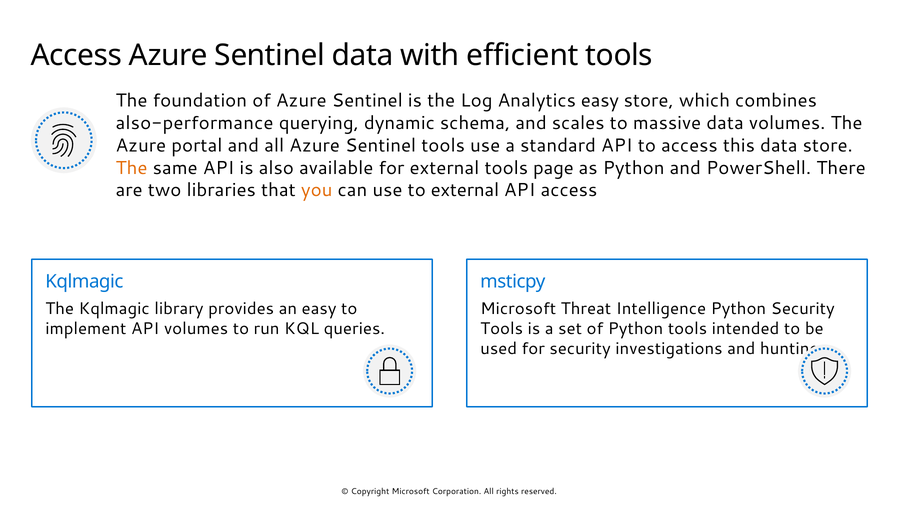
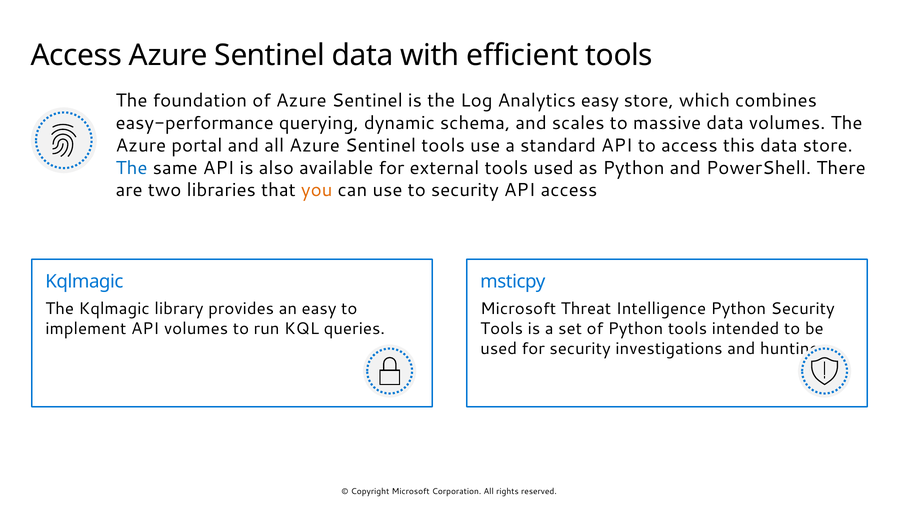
also-performance: also-performance -> easy-performance
The at (132, 168) colour: orange -> blue
tools page: page -> used
to external: external -> security
